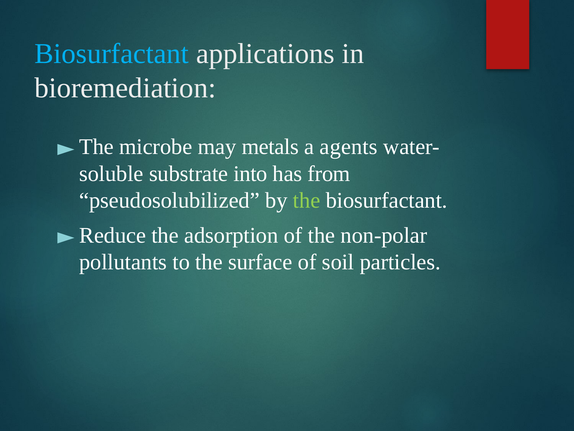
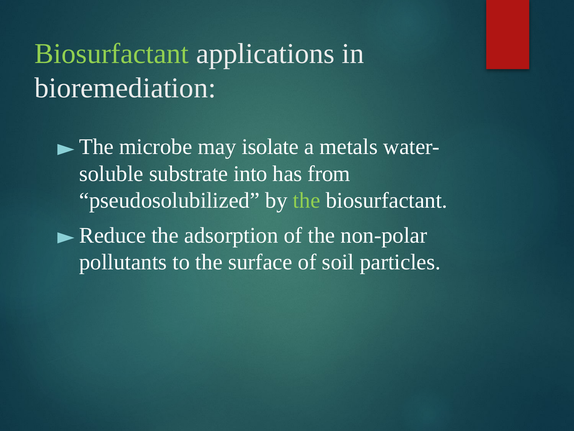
Biosurfactant at (112, 53) colour: light blue -> light green
metals: metals -> isolate
agents: agents -> metals
